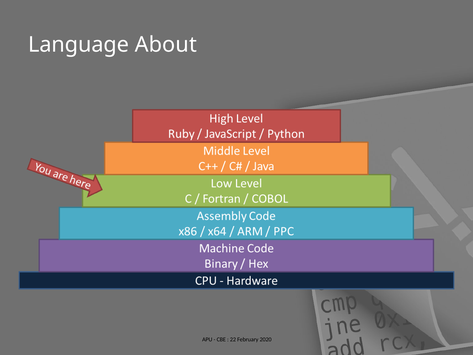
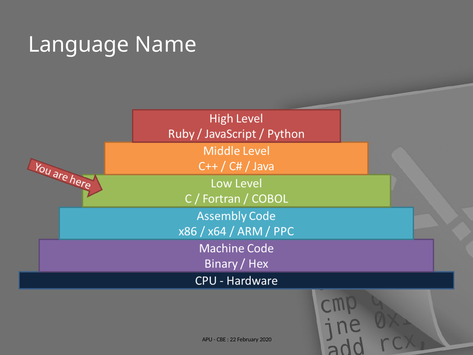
About: About -> Name
